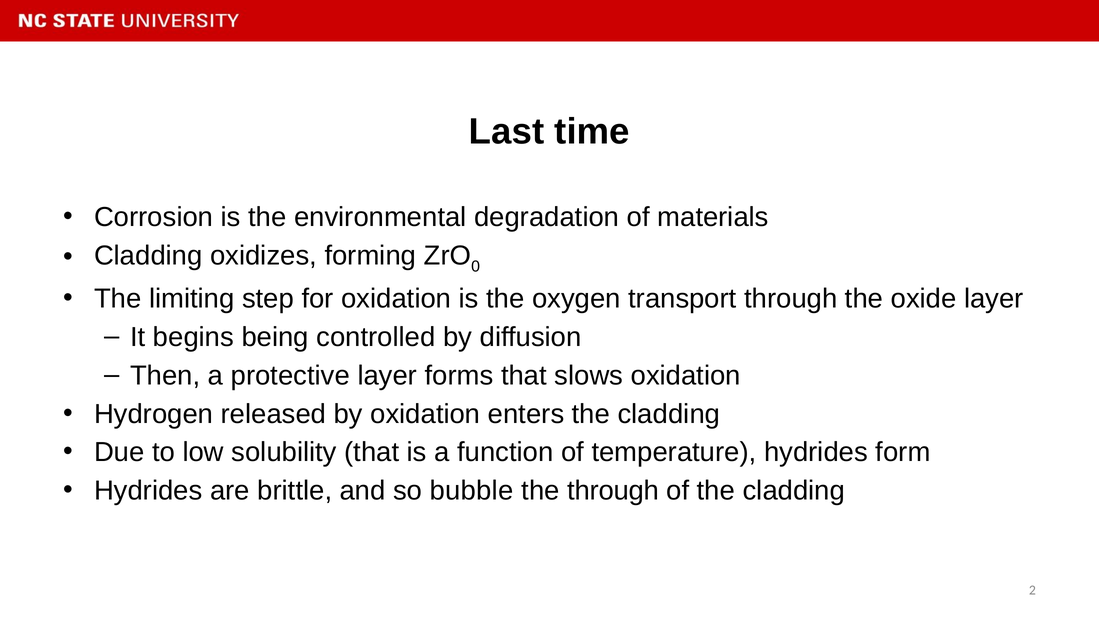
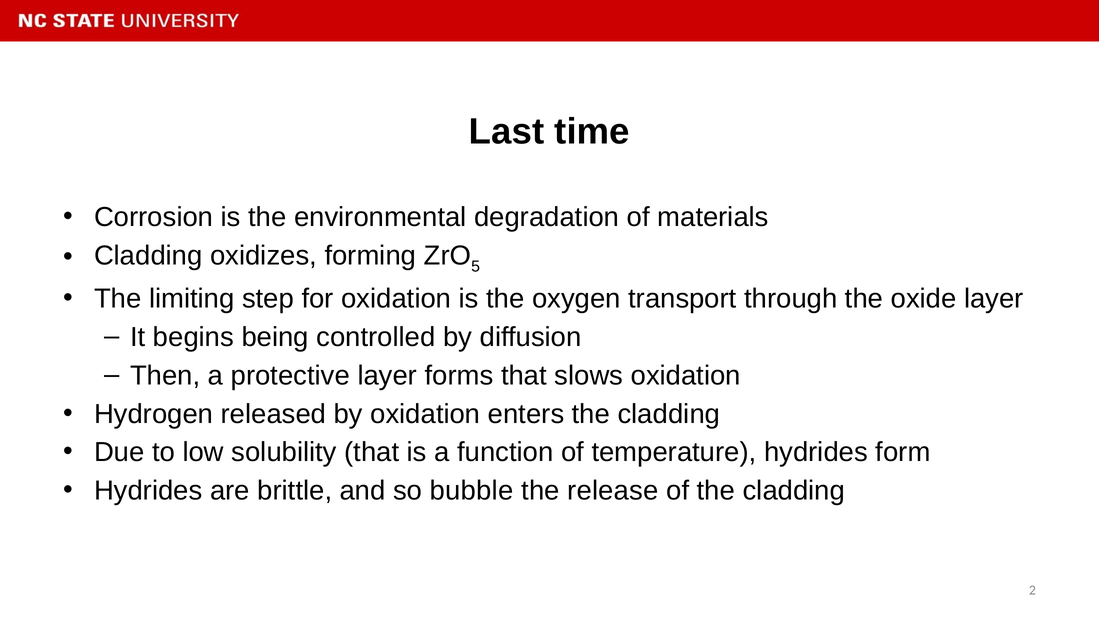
0: 0 -> 5
the through: through -> release
